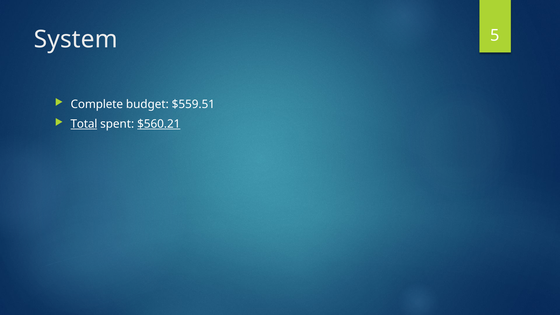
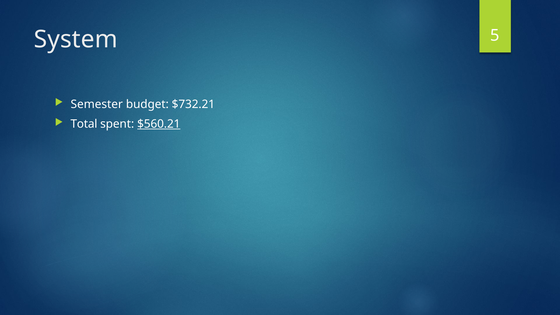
Complete: Complete -> Semester
$559.51: $559.51 -> $732.21
Total underline: present -> none
